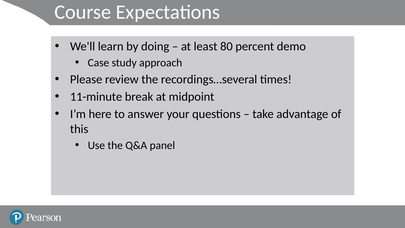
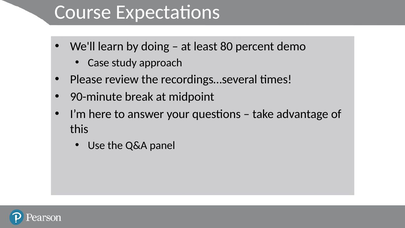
11-minute: 11-minute -> 90-minute
